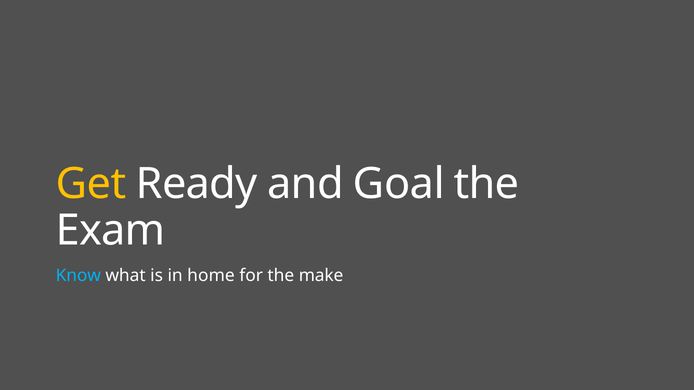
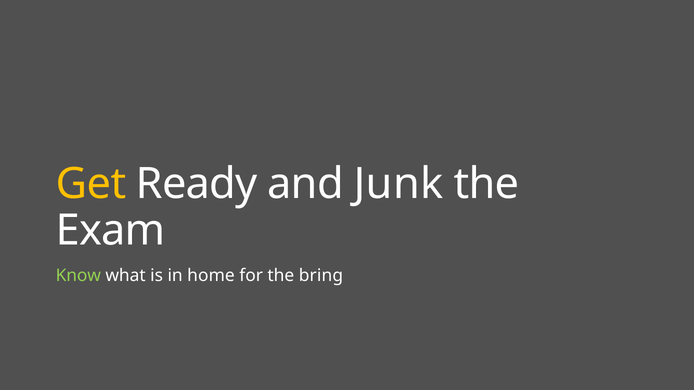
Goal: Goal -> Junk
Know colour: light blue -> light green
make: make -> bring
